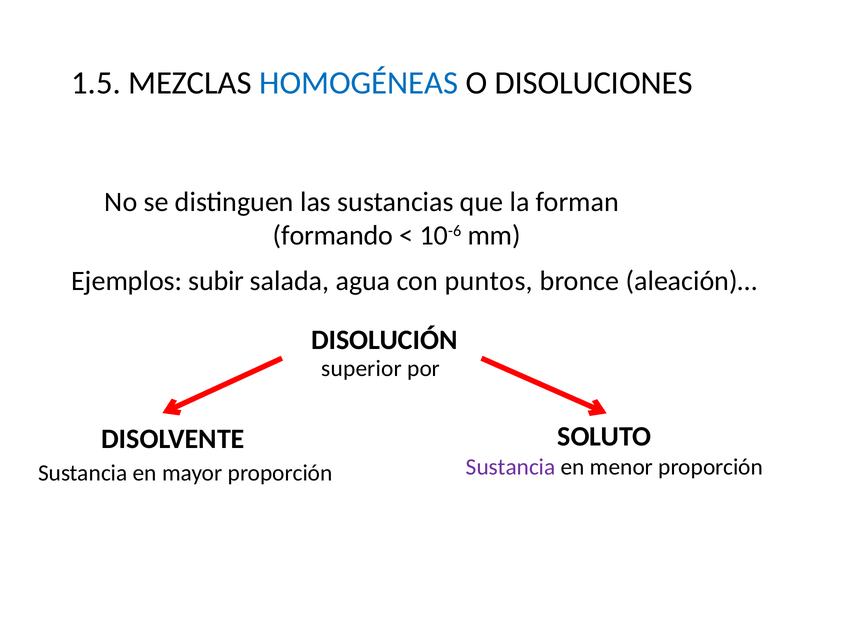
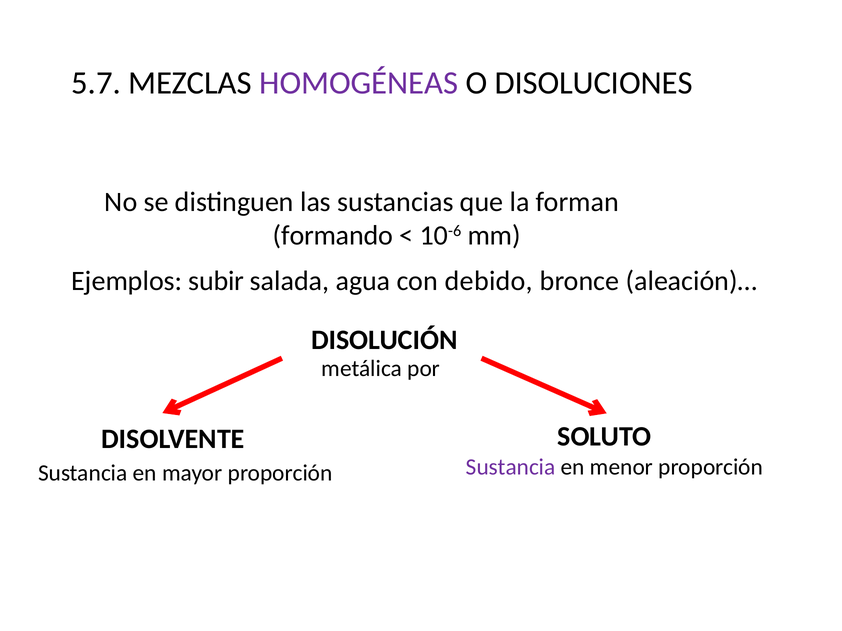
1.5: 1.5 -> 5.7
HOMOGÉNEAS colour: blue -> purple
puntos: puntos -> debido
superior: superior -> metálica
